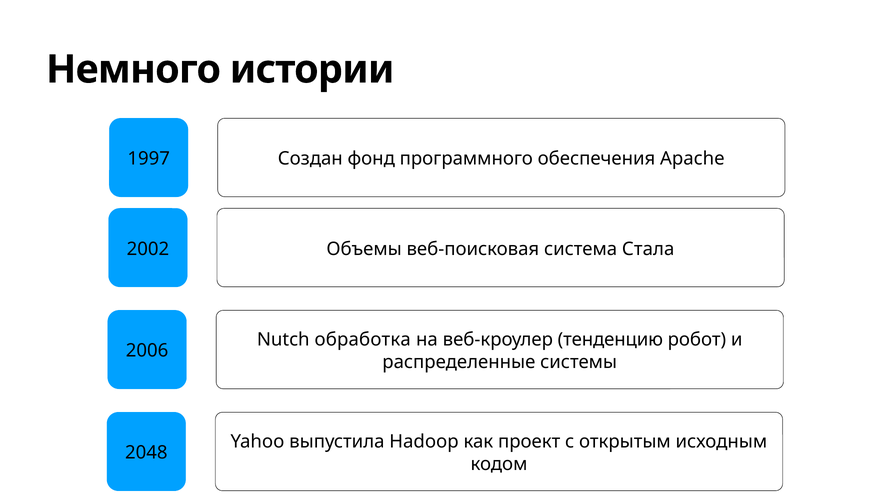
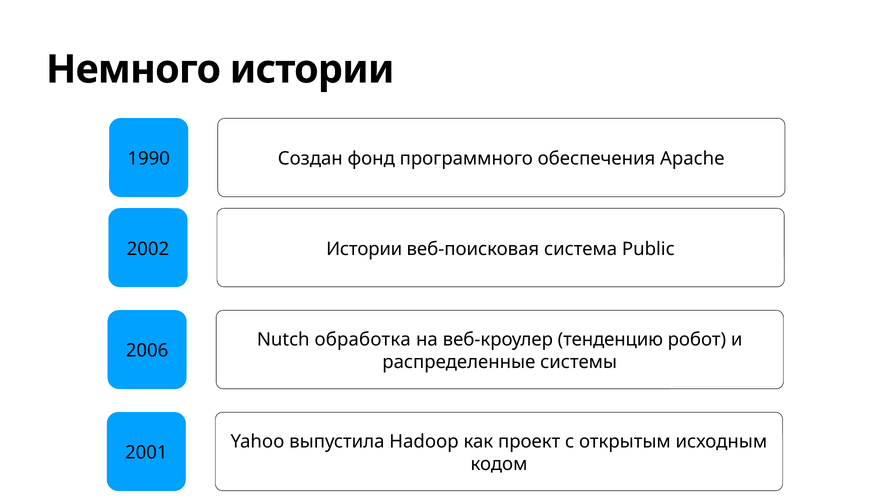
1997: 1997 -> 1990
2002 Объемы: Объемы -> Истории
Стала: Стала -> Public
2048: 2048 -> 2001
